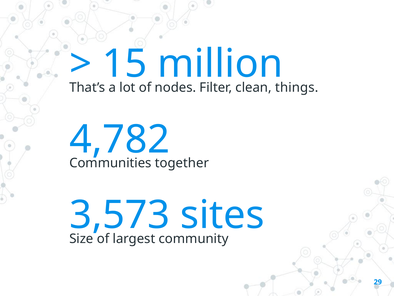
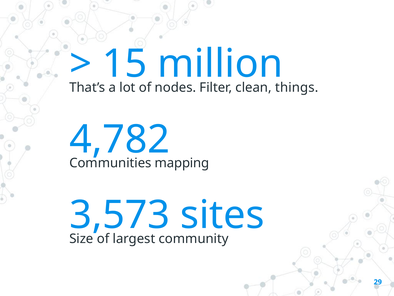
together: together -> mapping
